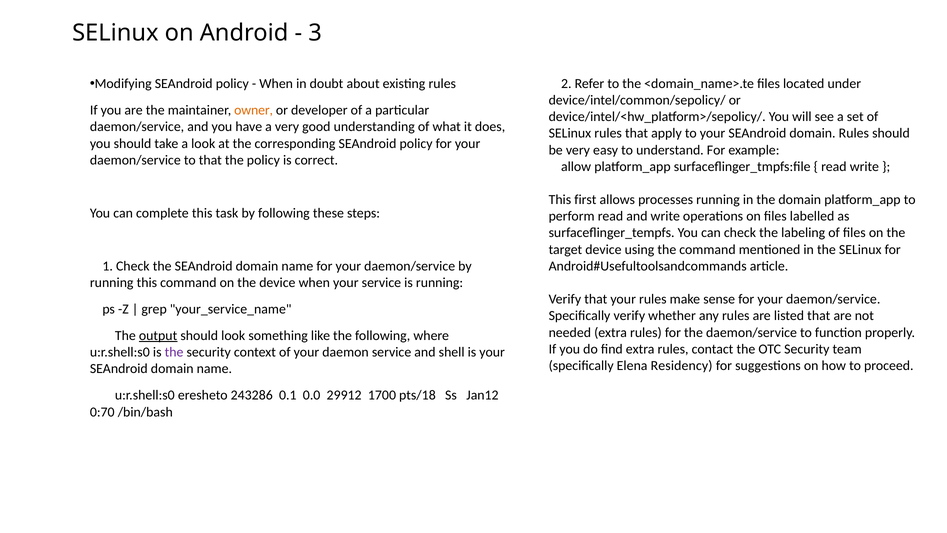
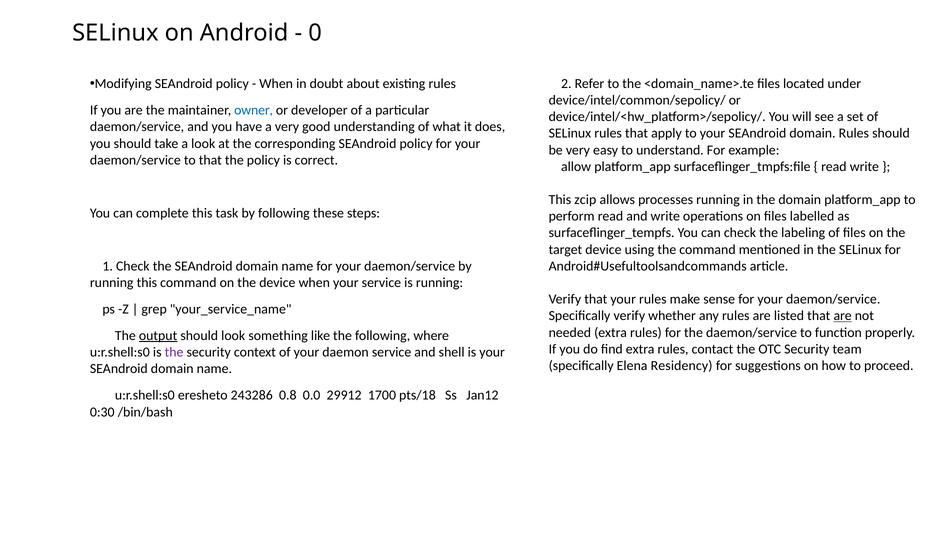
3: 3 -> 0
owner colour: orange -> blue
first: first -> zcip
are at (843, 316) underline: none -> present
0.1: 0.1 -> 0.8
0:70: 0:70 -> 0:30
